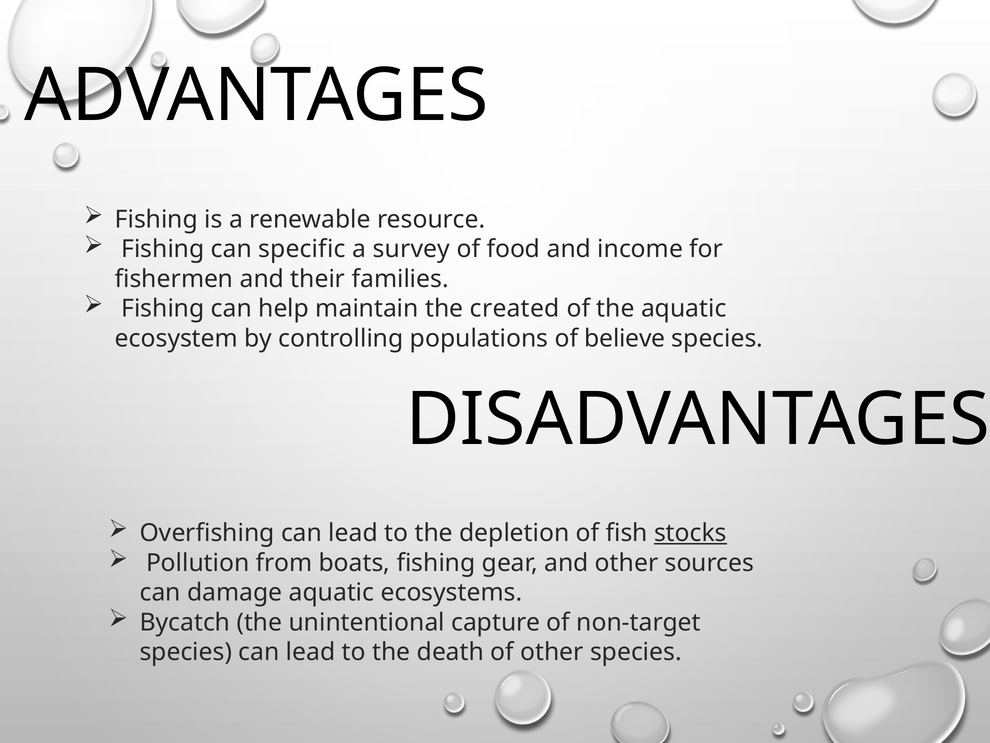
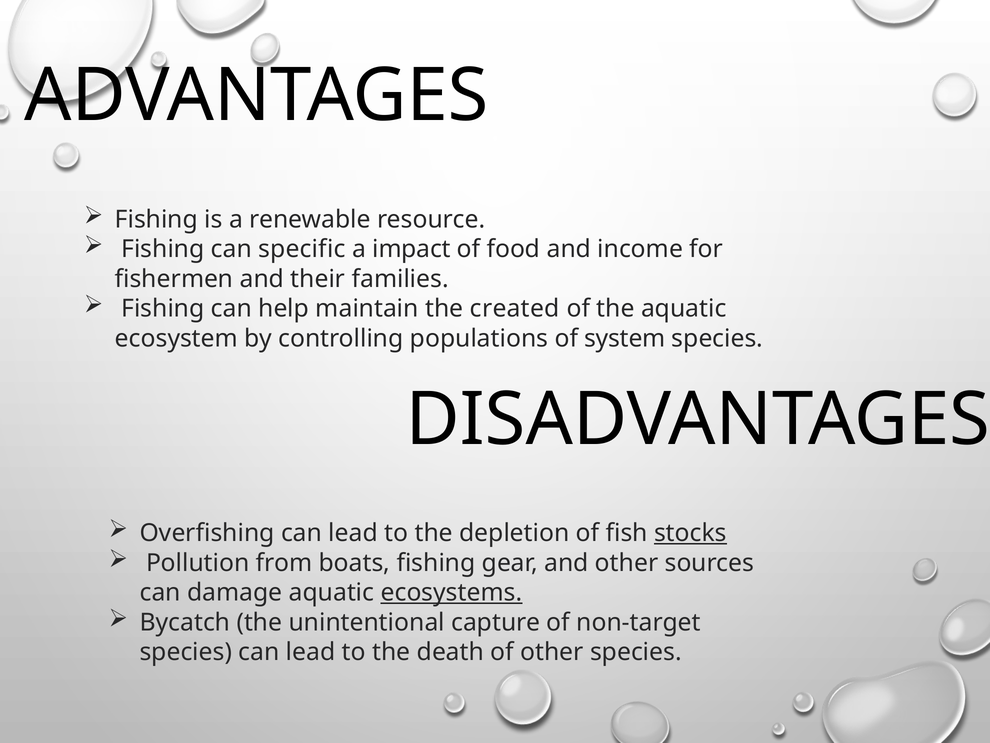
survey: survey -> impact
believe: believe -> system
ecosystems underline: none -> present
